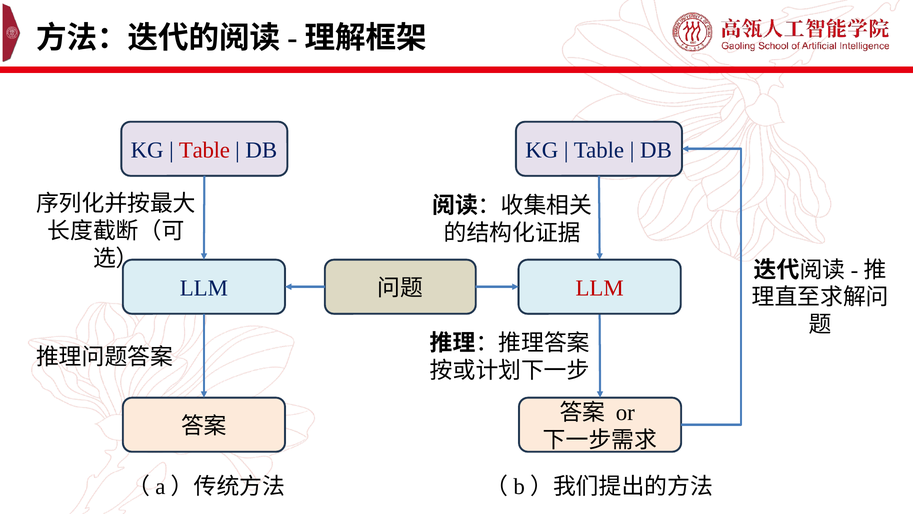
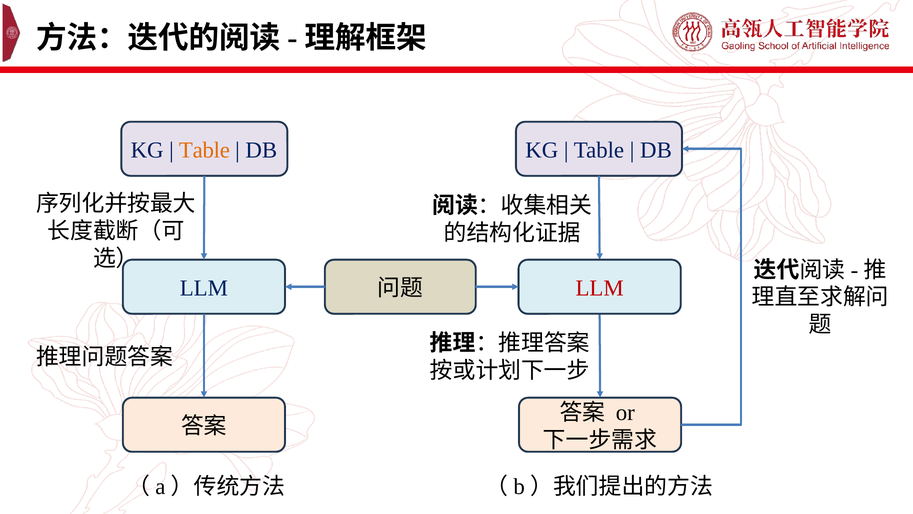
Table at (204, 150) colour: red -> orange
